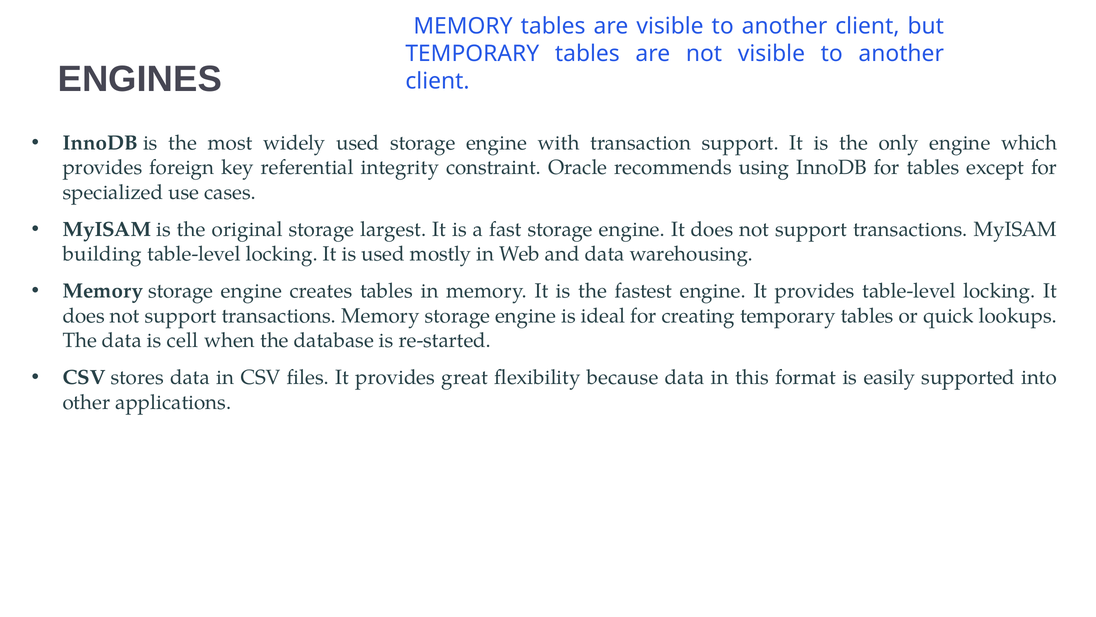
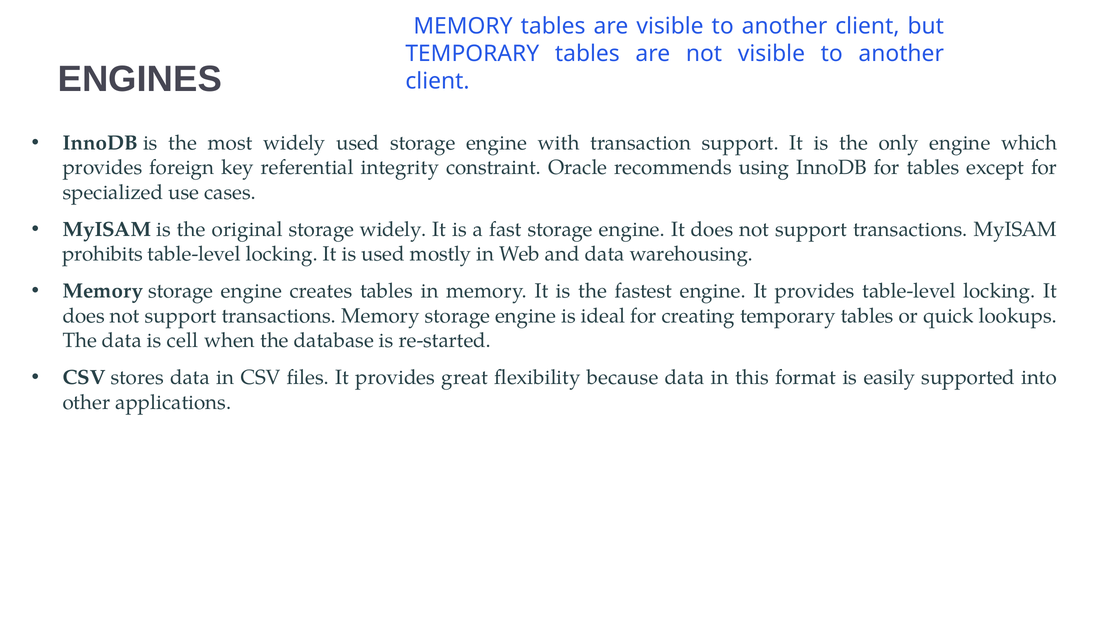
storage largest: largest -> widely
building: building -> prohibits
